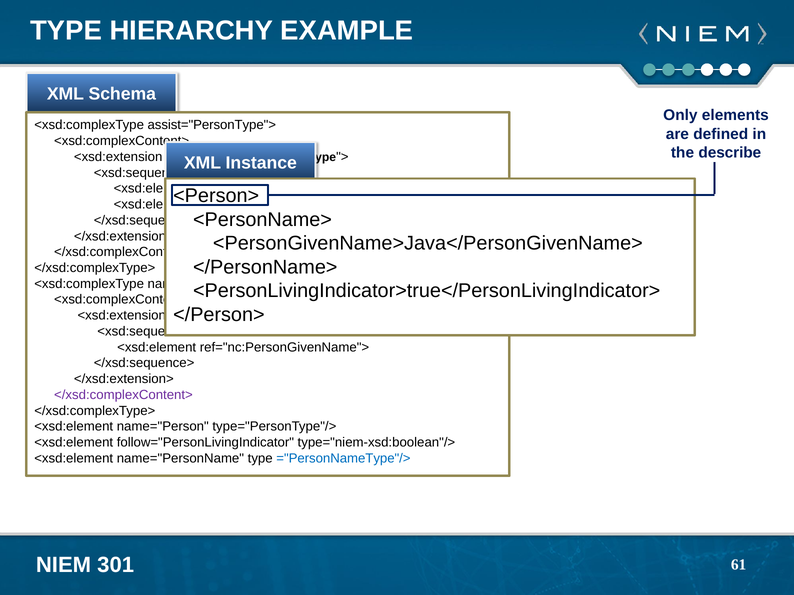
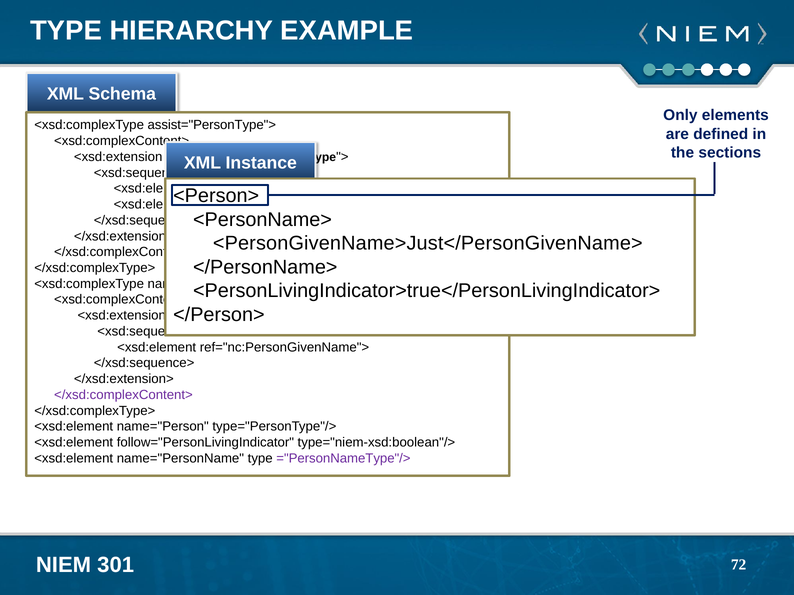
describe: describe -> sections
<PersonGivenName>Java</PersonGivenName>: <PersonGivenName>Java</PersonGivenName> -> <PersonGivenName>Just</PersonGivenName>
="PersonNameType"/> colour: blue -> purple
61: 61 -> 72
